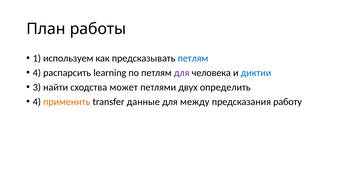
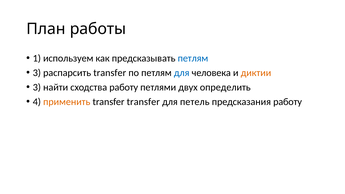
4 at (37, 73): 4 -> 3
распарсить learning: learning -> transfer
для at (182, 73) colour: purple -> blue
диктии colour: blue -> orange
сходства может: может -> работу
transfer данные: данные -> transfer
между: между -> петель
